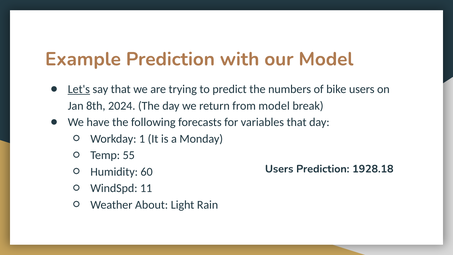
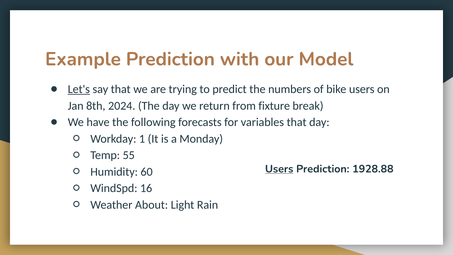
from model: model -> fixture
Users at (279, 169) underline: none -> present
1928.18: 1928.18 -> 1928.88
11: 11 -> 16
